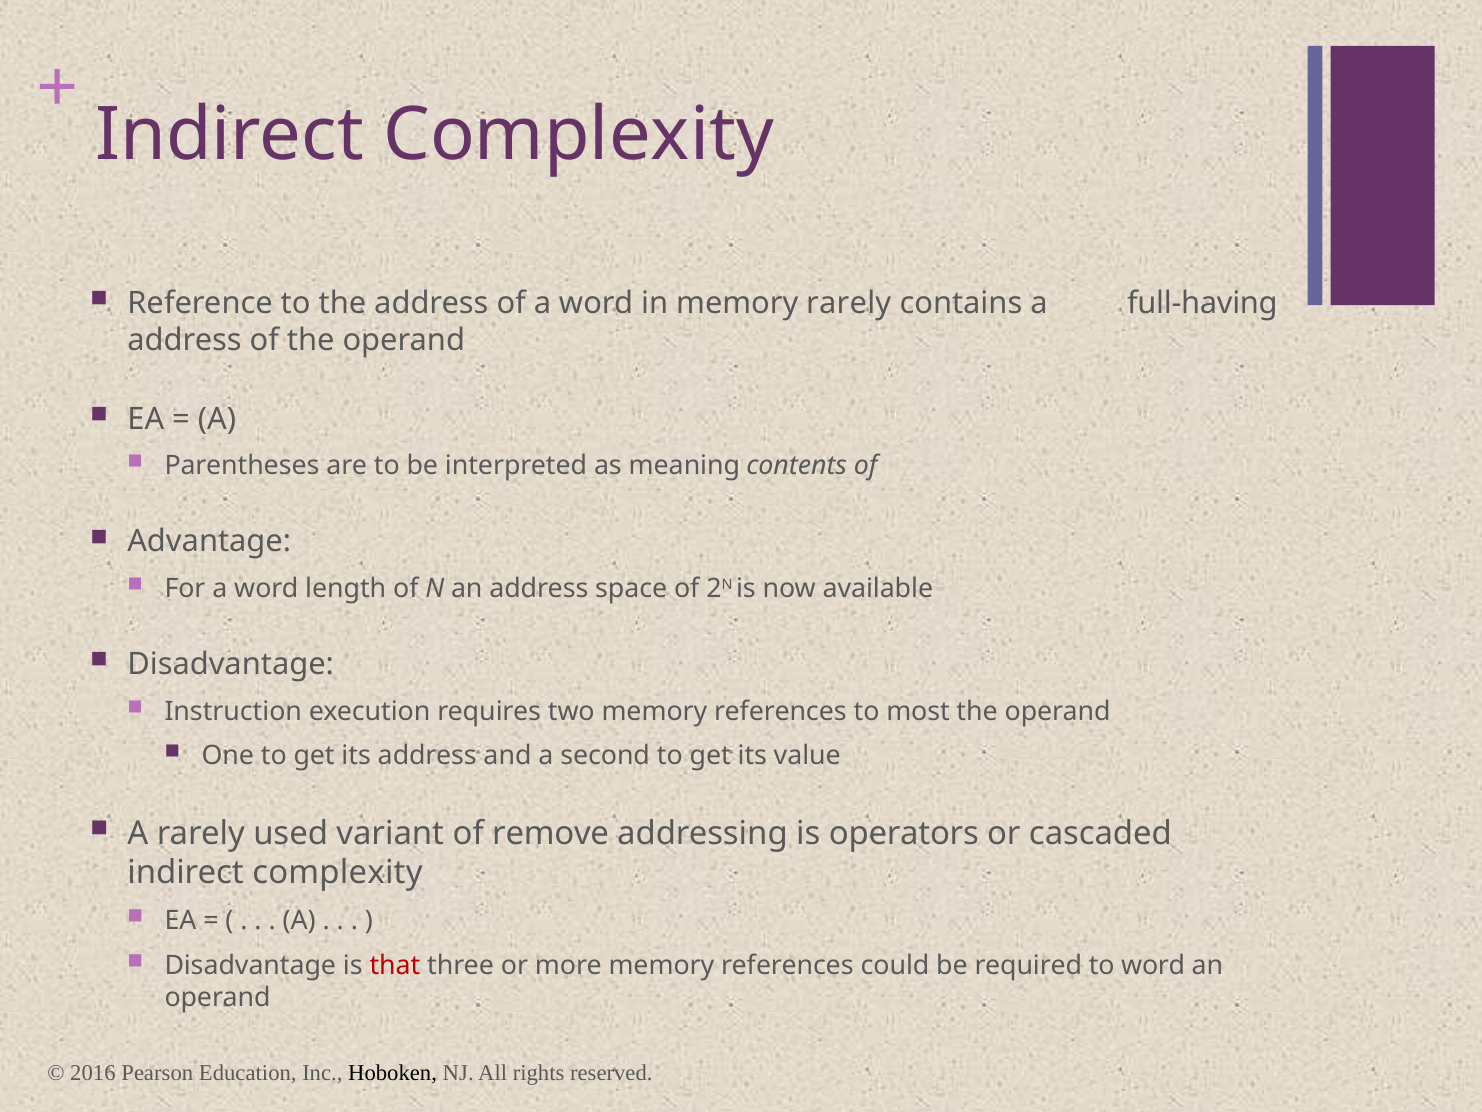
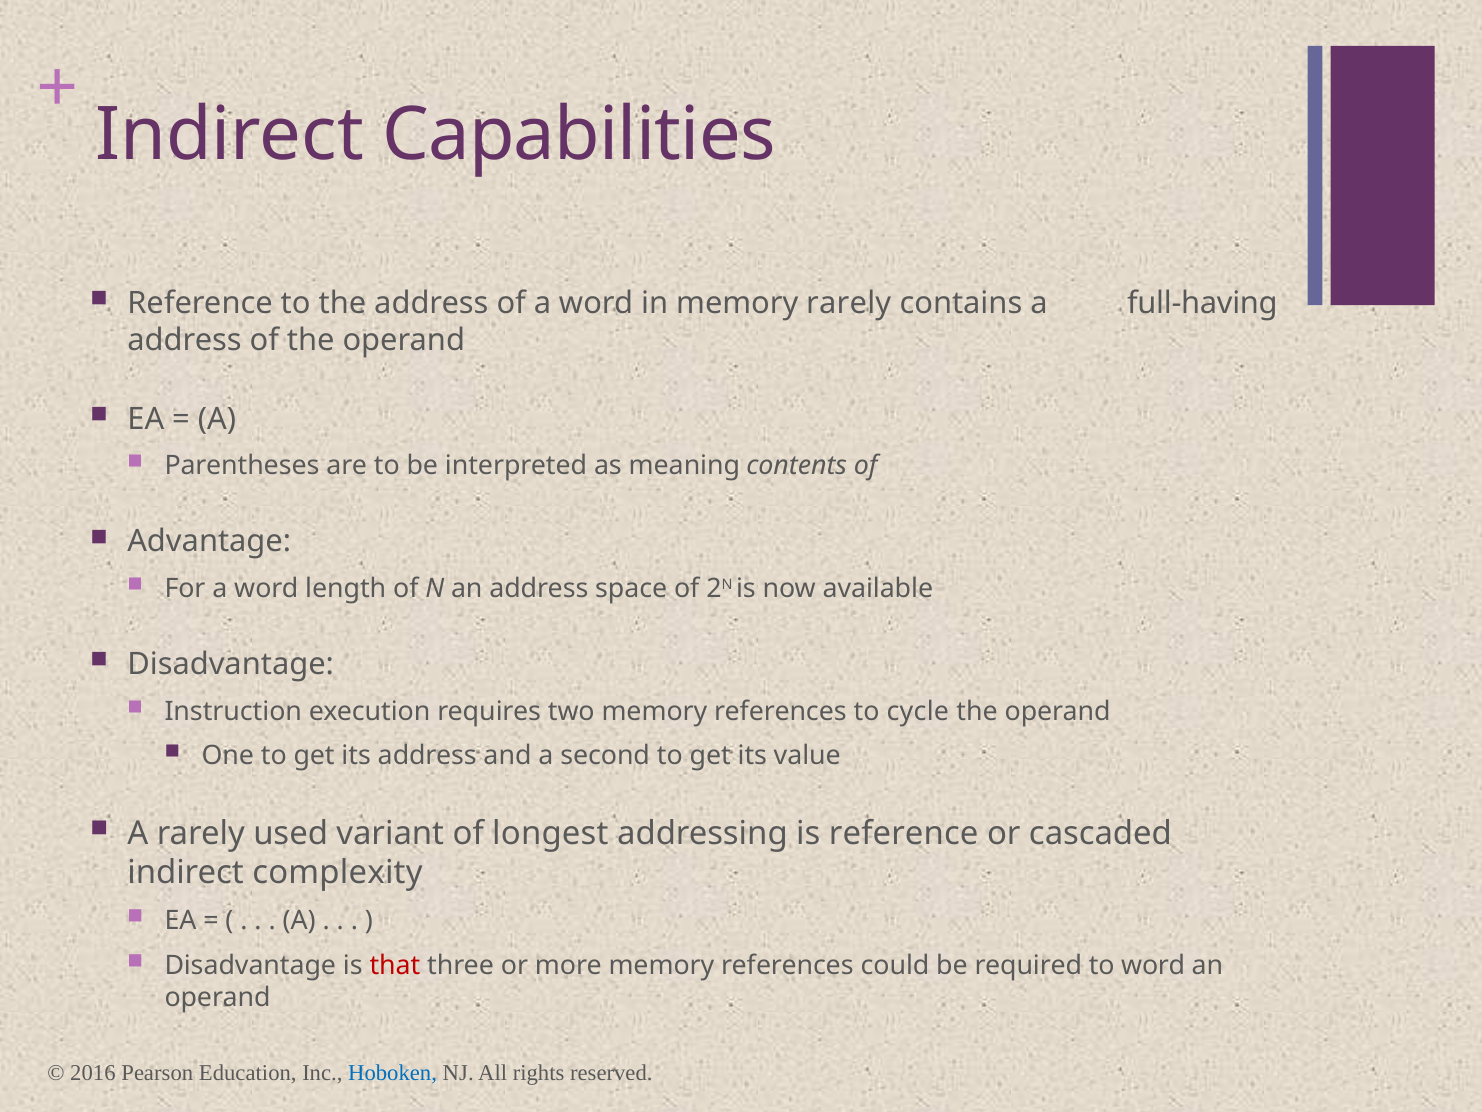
Complexity at (579, 135): Complexity -> Capabilities
most: most -> cycle
remove: remove -> longest
is operators: operators -> reference
Hoboken colour: black -> blue
